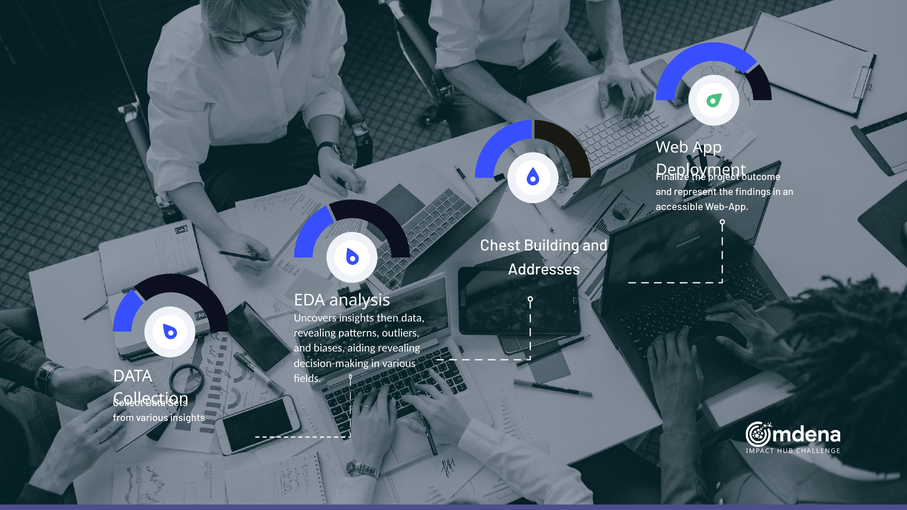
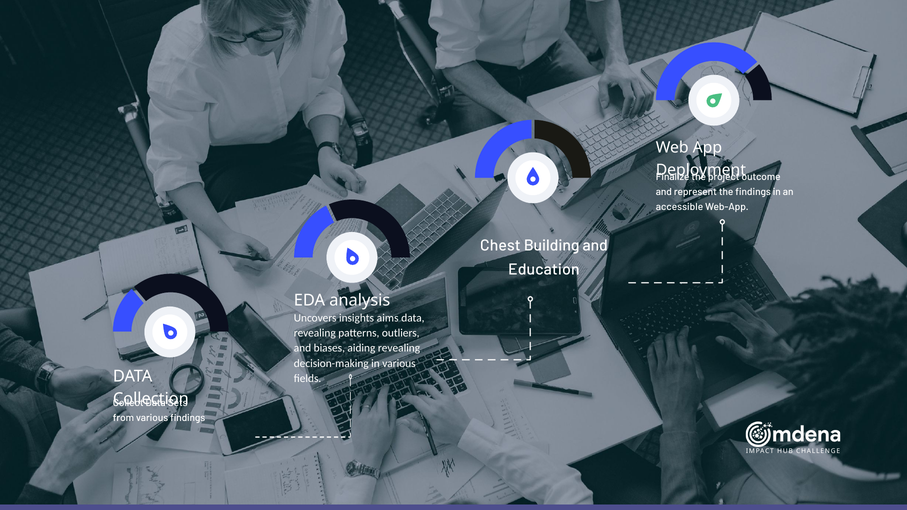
Addresses: Addresses -> Education
then: then -> aims
various insights: insights -> findings
